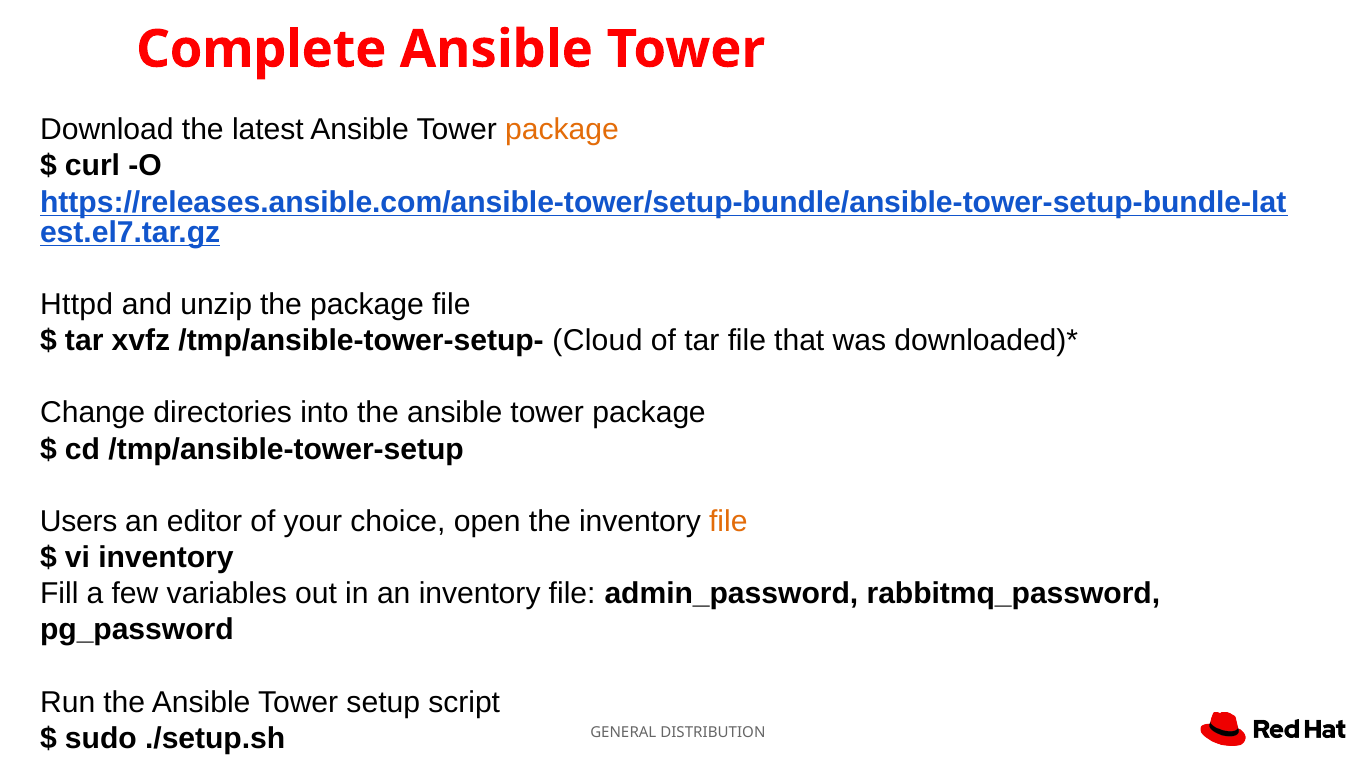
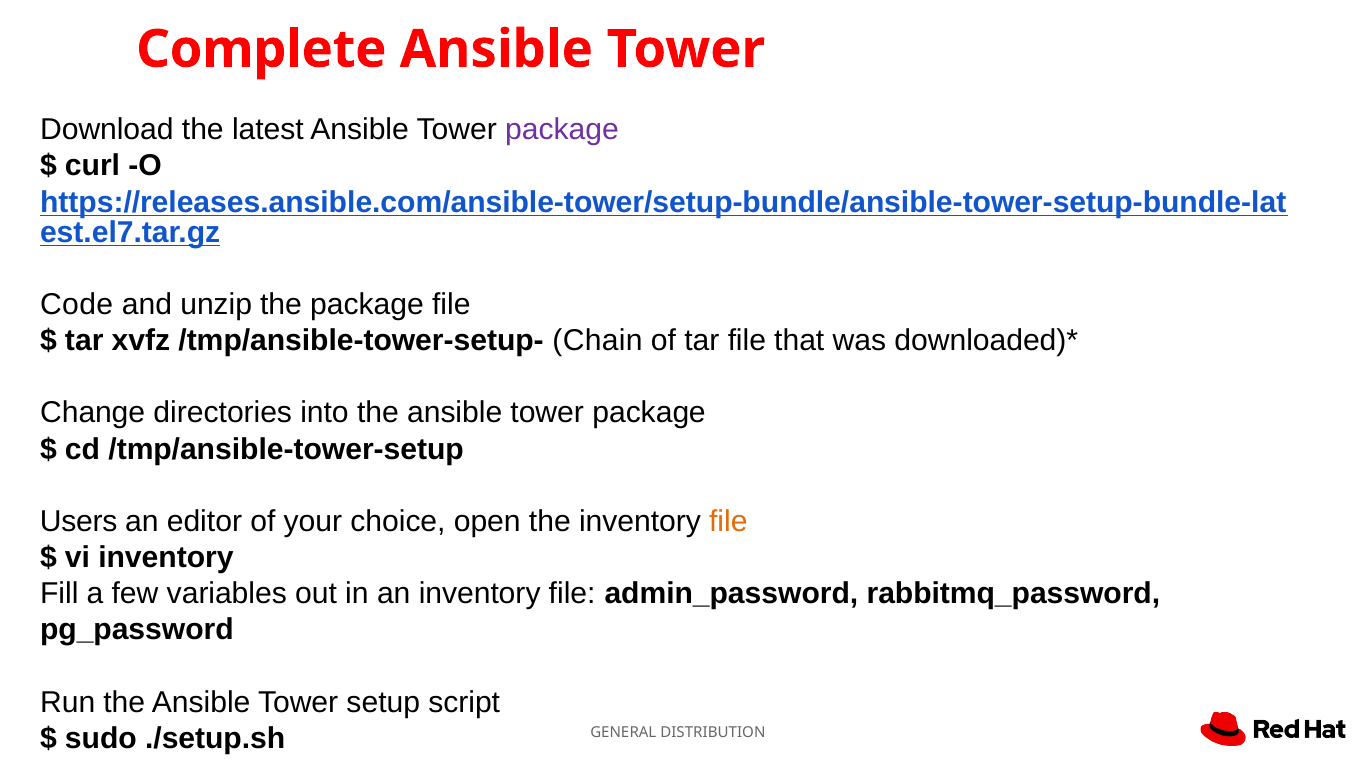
package at (562, 130) colour: orange -> purple
Httpd: Httpd -> Code
Cloud: Cloud -> Chain
